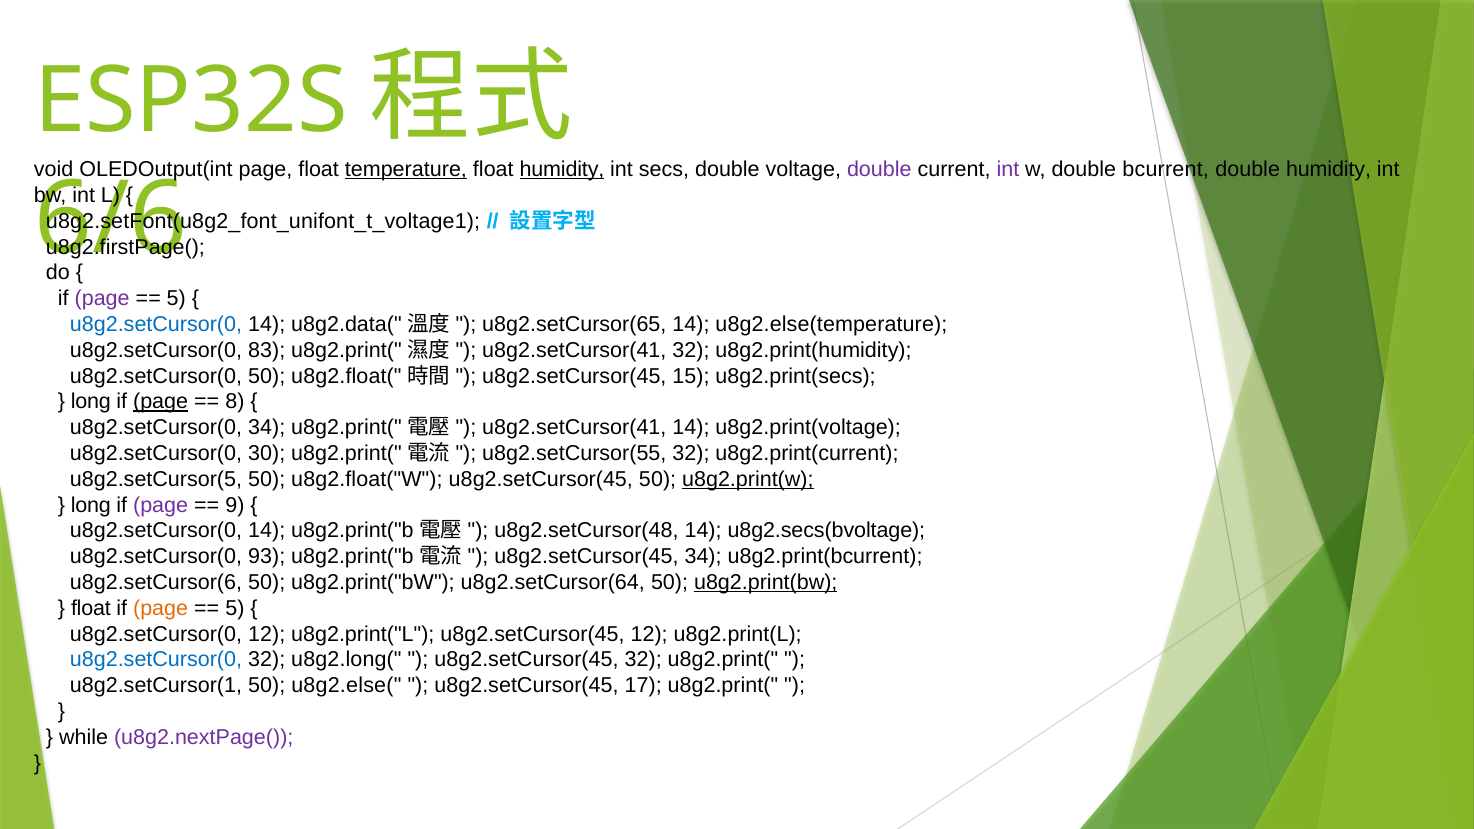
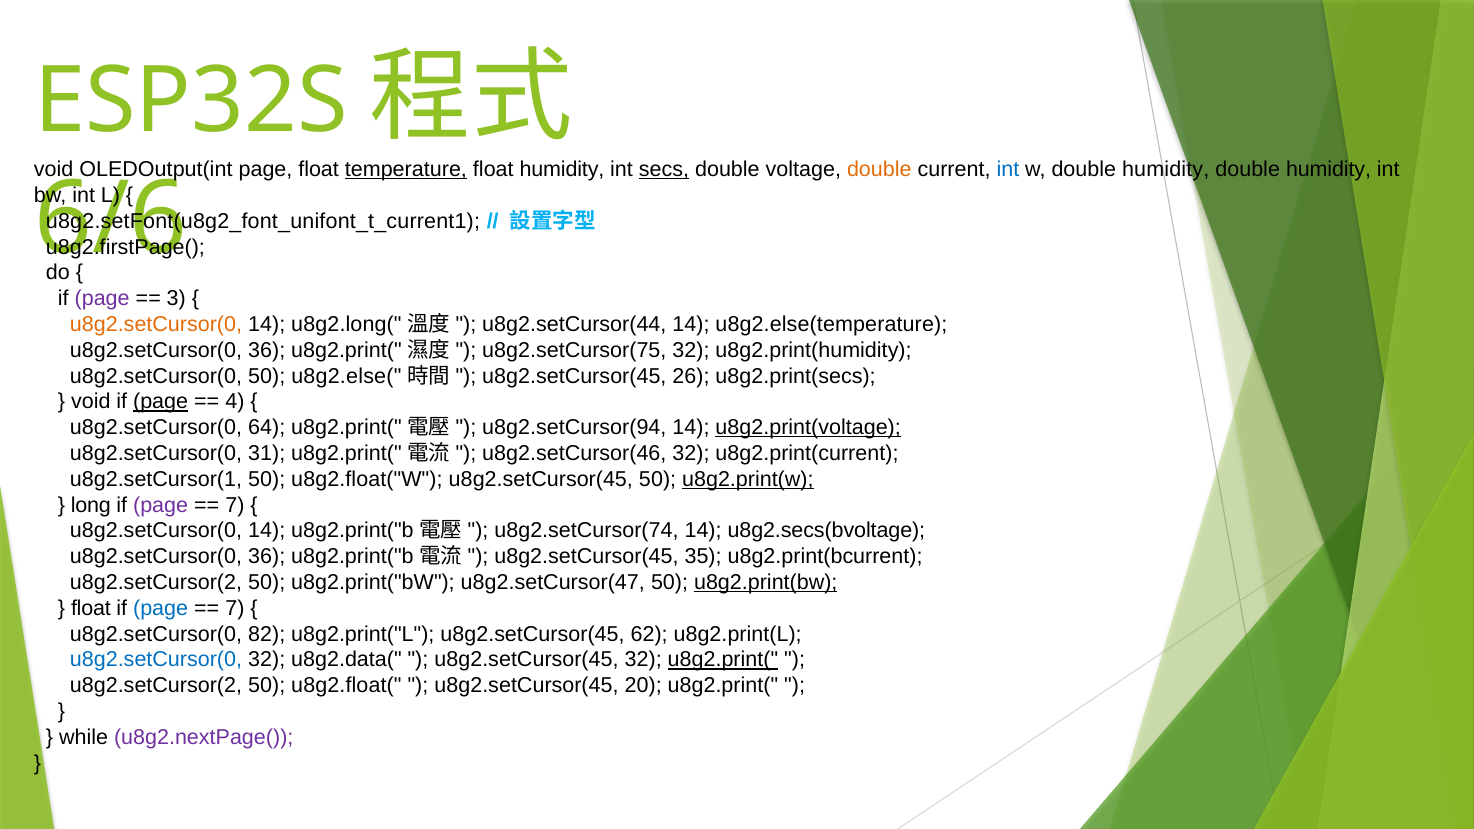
humidity at (562, 170) underline: present -> none
secs underline: none -> present
double at (879, 170) colour: purple -> orange
int at (1008, 170) colour: purple -> blue
w double bcurrent: bcurrent -> humidity
u8g2.setFont(u8g2_font_unifont_t_voltage1: u8g2.setFont(u8g2_font_unifont_t_voltage1 -> u8g2.setFont(u8g2_font_unifont_t_current1
5 at (176, 299): 5 -> 3
u8g2.setCursor(0 at (156, 324) colour: blue -> orange
u8g2.data(: u8g2.data( -> u8g2.long(
u8g2.setCursor(65: u8g2.setCursor(65 -> u8g2.setCursor(44
83 at (267, 350): 83 -> 36
u8g2.setCursor(41 at (574, 350): u8g2.setCursor(41 -> u8g2.setCursor(75
u8g2.float(: u8g2.float( -> u8g2.else(
15: 15 -> 26
long at (91, 402): long -> void
8: 8 -> 4
u8g2.setCursor(0 34: 34 -> 64
u8g2.setCursor(41 at (574, 428): u8g2.setCursor(41 -> u8g2.setCursor(94
u8g2.print(voltage underline: none -> present
30: 30 -> 31
u8g2.setCursor(55: u8g2.setCursor(55 -> u8g2.setCursor(46
u8g2.setCursor(5: u8g2.setCursor(5 -> u8g2.setCursor(1
9 at (235, 505): 9 -> 7
u8g2.setCursor(48: u8g2.setCursor(48 -> u8g2.setCursor(74
93 at (267, 557): 93 -> 36
u8g2.setCursor(45 34: 34 -> 35
u8g2.setCursor(6 at (156, 582): u8g2.setCursor(6 -> u8g2.setCursor(2
u8g2.setCursor(64: u8g2.setCursor(64 -> u8g2.setCursor(47
page at (161, 608) colour: orange -> blue
5 at (235, 608): 5 -> 7
u8g2.setCursor(0 12: 12 -> 82
u8g2.setCursor(45 12: 12 -> 62
u8g2.long(: u8g2.long( -> u8g2.data(
u8g2.print( at (723, 660) underline: none -> present
u8g2.setCursor(1 at (156, 686): u8g2.setCursor(1 -> u8g2.setCursor(2
u8g2.else(: u8g2.else( -> u8g2.float(
17: 17 -> 20
